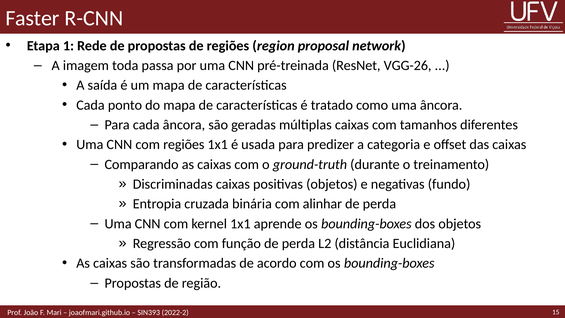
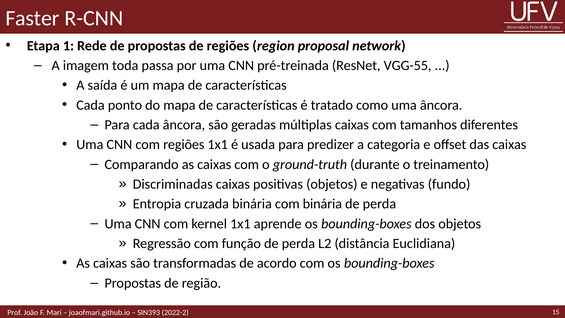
VGG-26: VGG-26 -> VGG-55
com alinhar: alinhar -> binária
